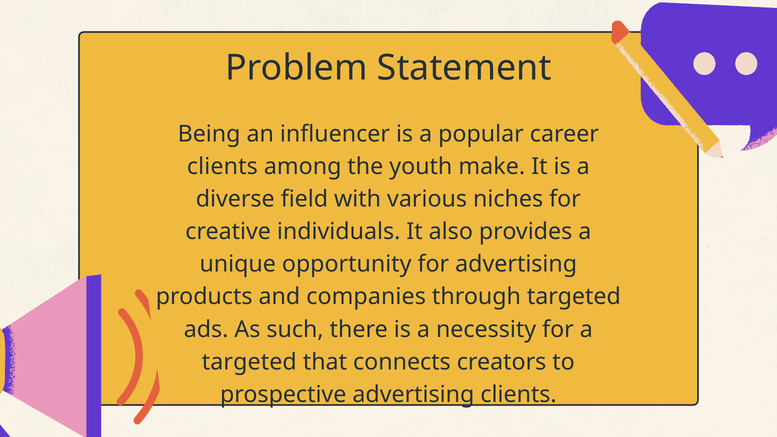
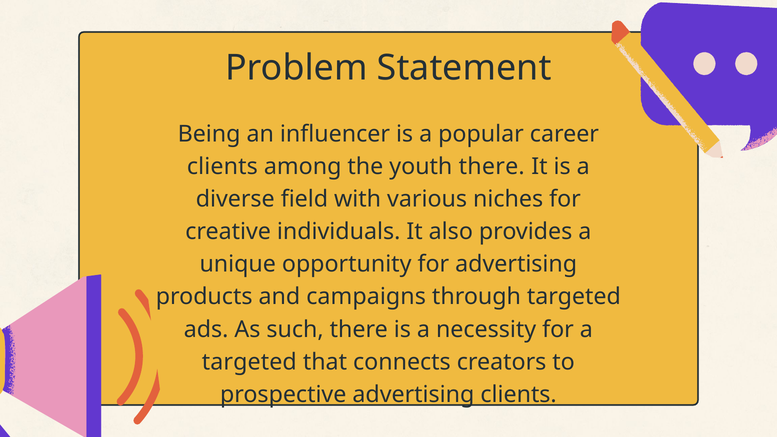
youth make: make -> there
companies: companies -> campaigns
